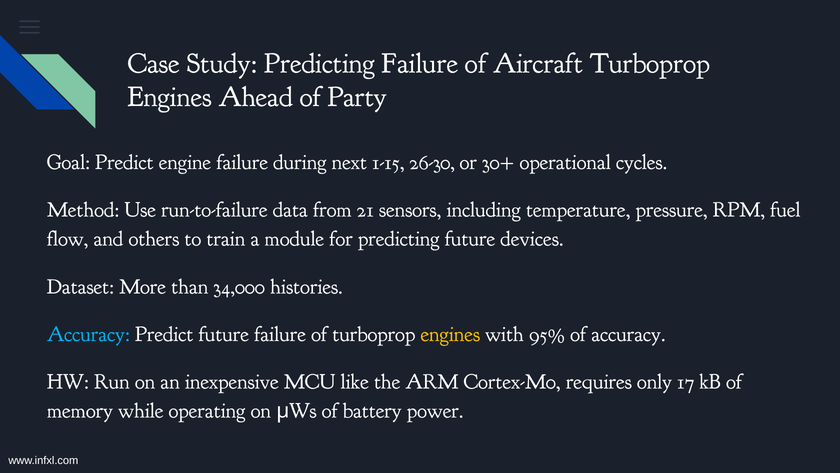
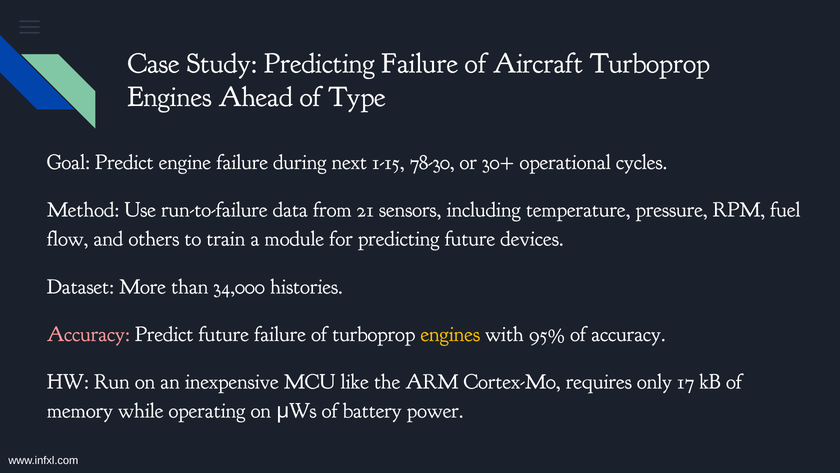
Party: Party -> Type
26-30: 26-30 -> 78-30
Accuracy at (88, 334) colour: light blue -> pink
